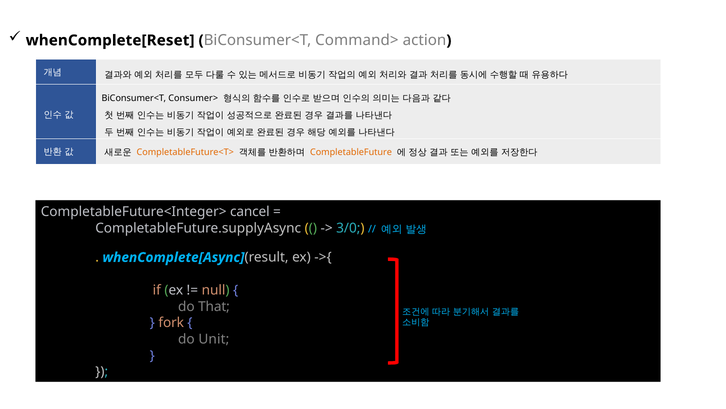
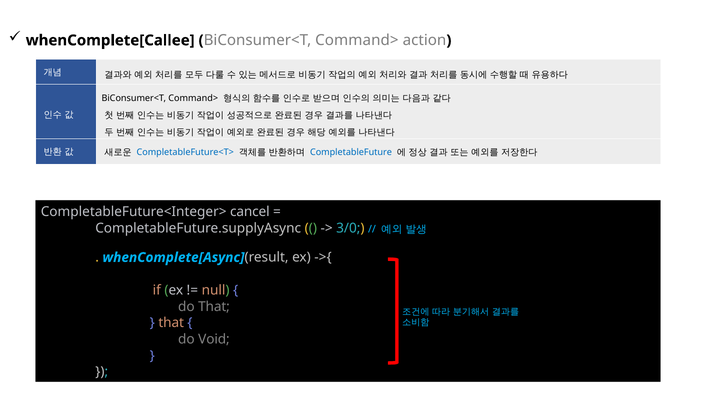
whenComplete[Reset: whenComplete[Reset -> whenComplete[Callee
Consumer> at (193, 98): Consumer> -> Command>
CompletableFuture<T> colour: orange -> blue
CompletableFuture colour: orange -> blue
fork at (171, 322): fork -> that
Unit: Unit -> Void
